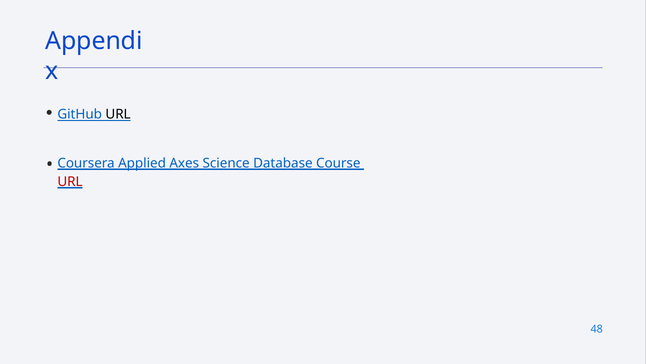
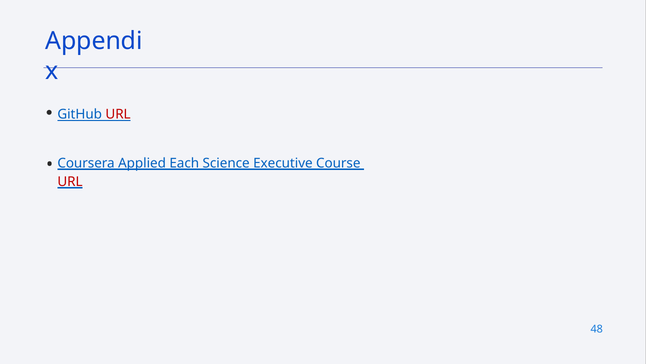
URL at (118, 114) colour: black -> red
Axes: Axes -> Each
Database: Database -> Executive
